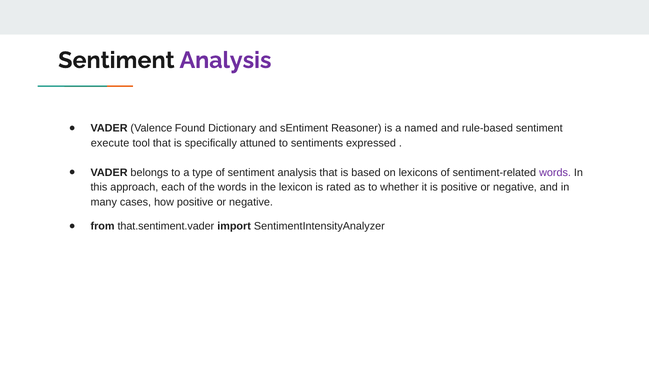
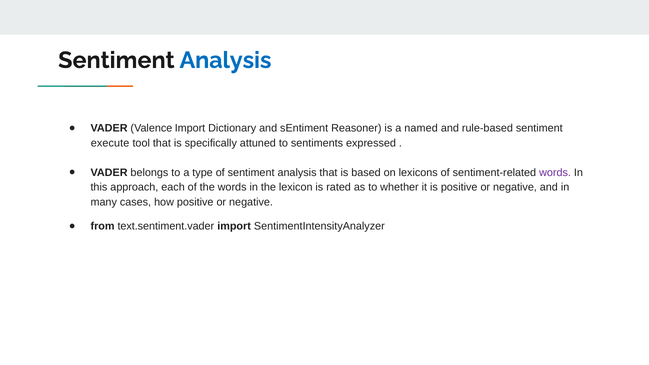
Analysis at (225, 60) colour: purple -> blue
Valence Found: Found -> Import
that.sentiment.vader: that.sentiment.vader -> text.sentiment.vader
